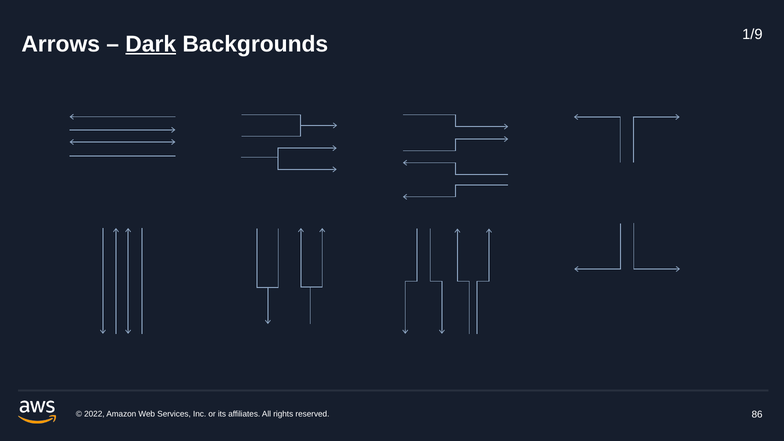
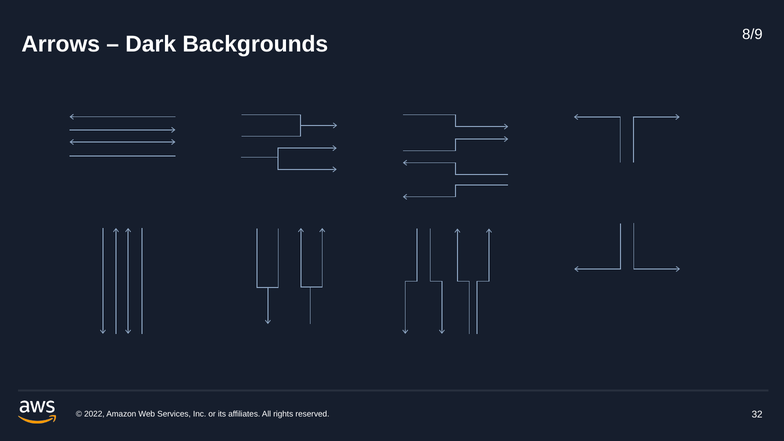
Dark underline: present -> none
1/9: 1/9 -> 8/9
86: 86 -> 32
